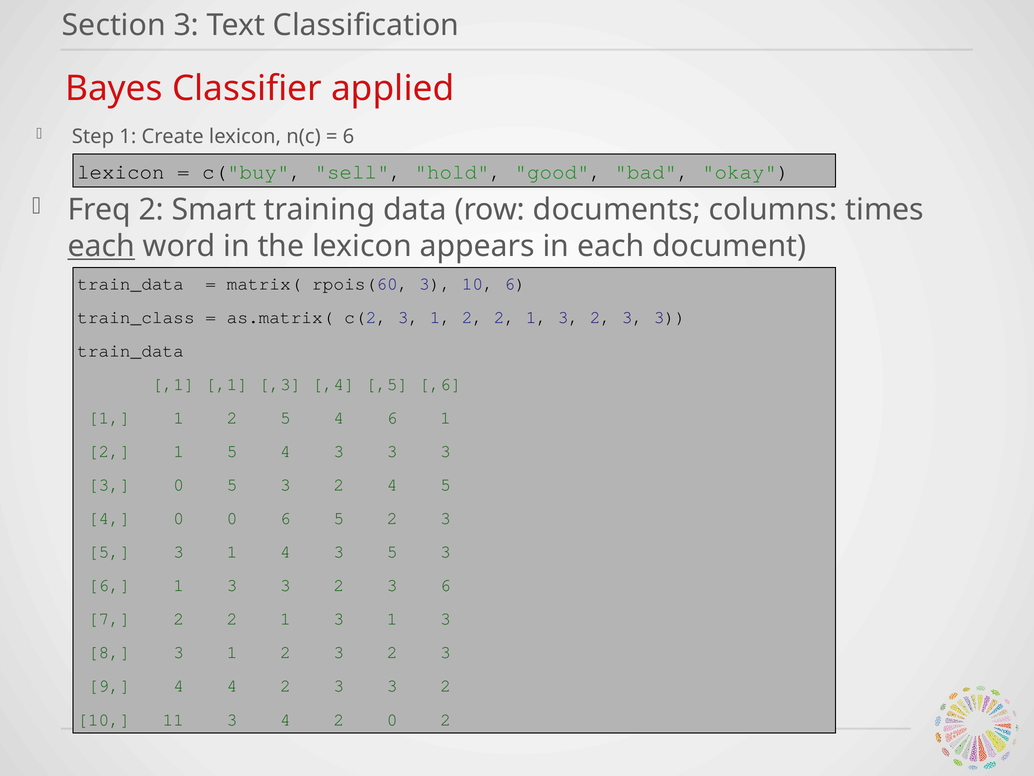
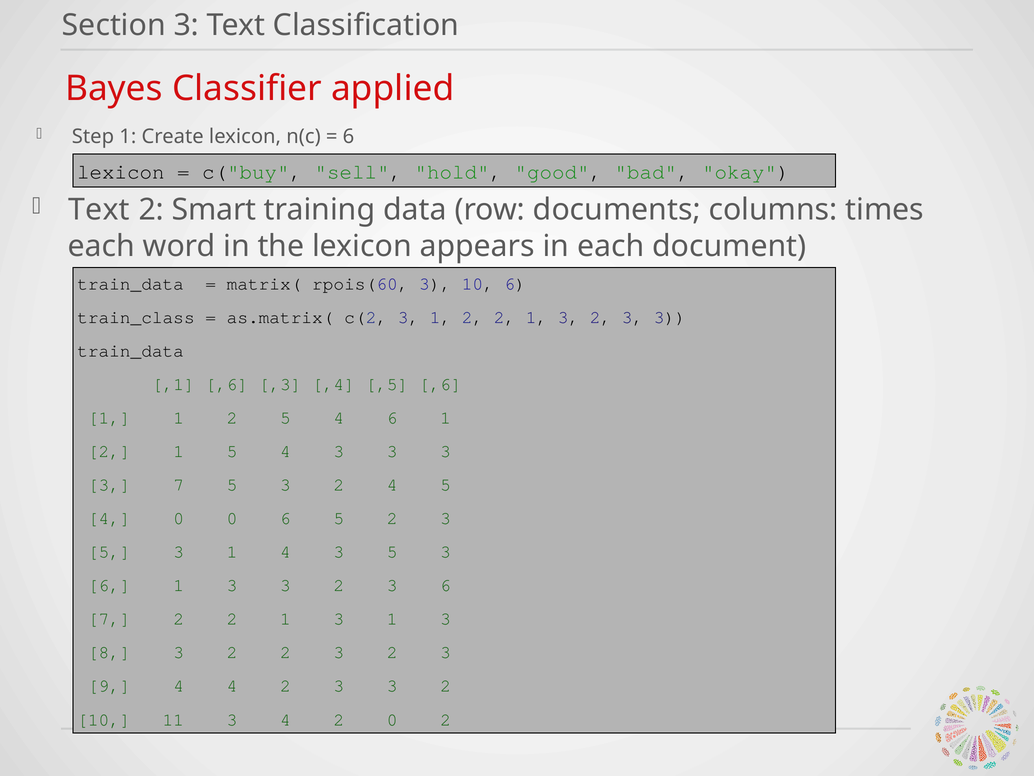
Freq at (99, 210): Freq -> Text
each at (101, 246) underline: present -> none
,1 ,1: ,1 -> ,6
3 0: 0 -> 7
8 3 1: 1 -> 2
